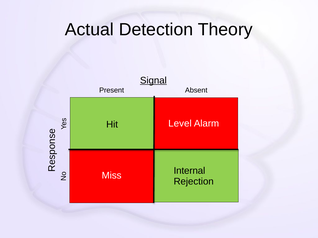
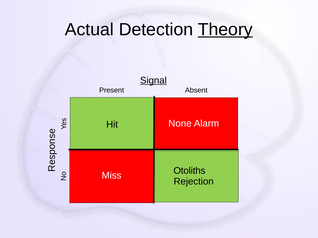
Theory underline: none -> present
Level: Level -> None
Internal: Internal -> Otoliths
